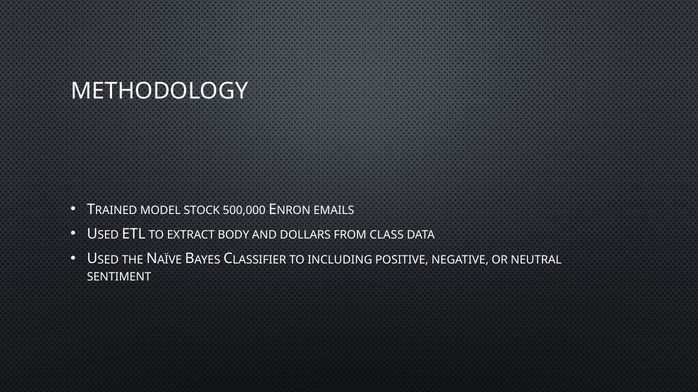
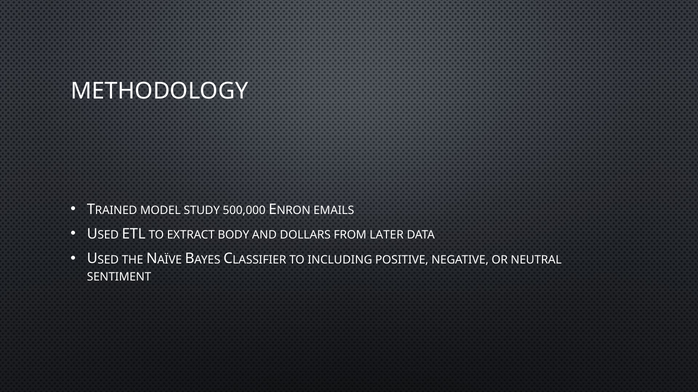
STOCK: STOCK -> STUDY
CLASS: CLASS -> LATER
